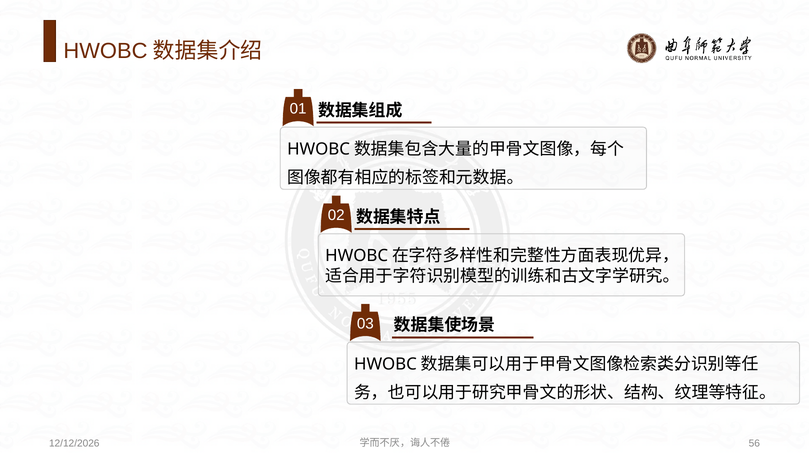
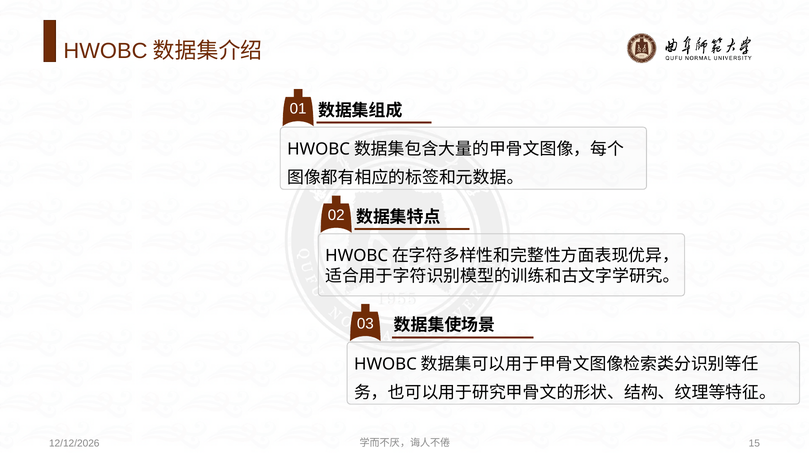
56: 56 -> 15
